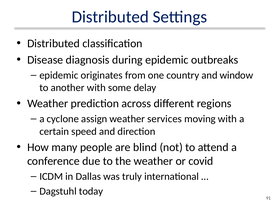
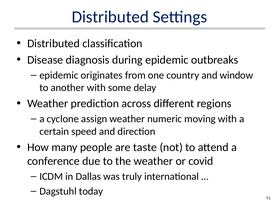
services: services -> numeric
blind: blind -> taste
